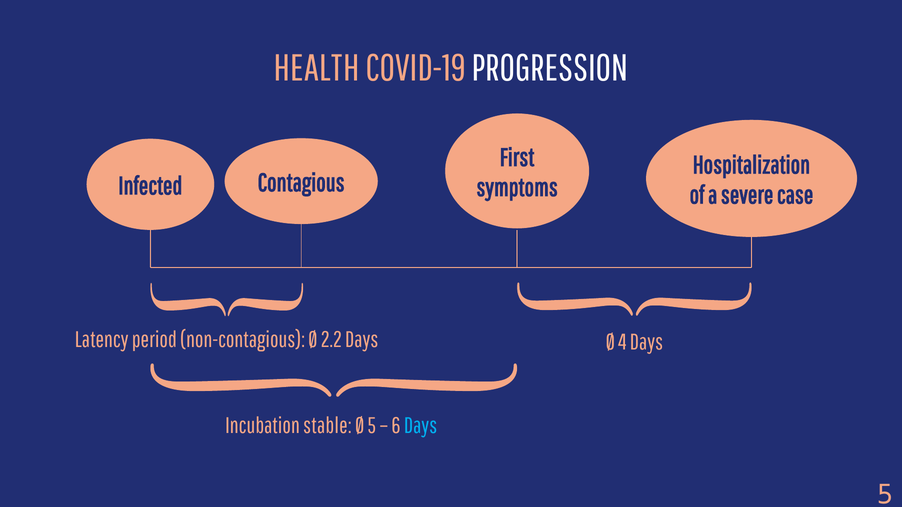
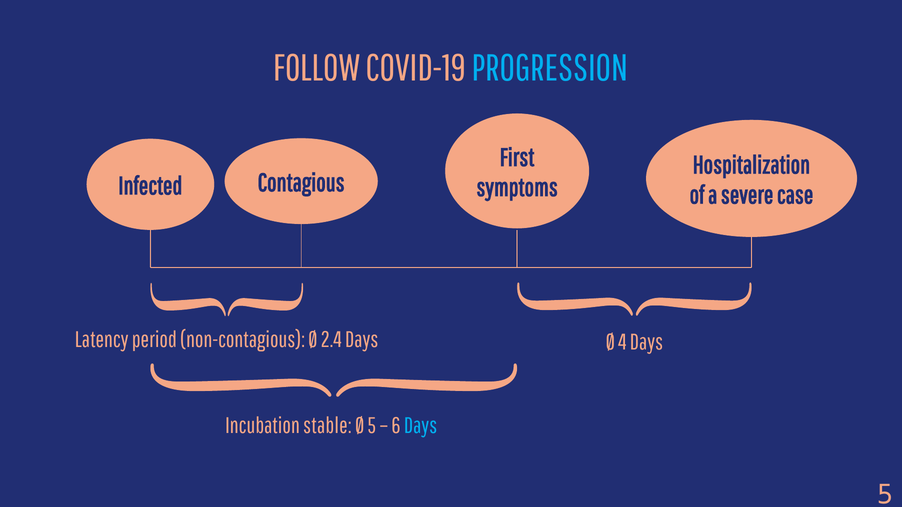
HEALTH: HEALTH -> FOLLOW
PROGRESSION colour: white -> light blue
2.2: 2.2 -> 2.4
